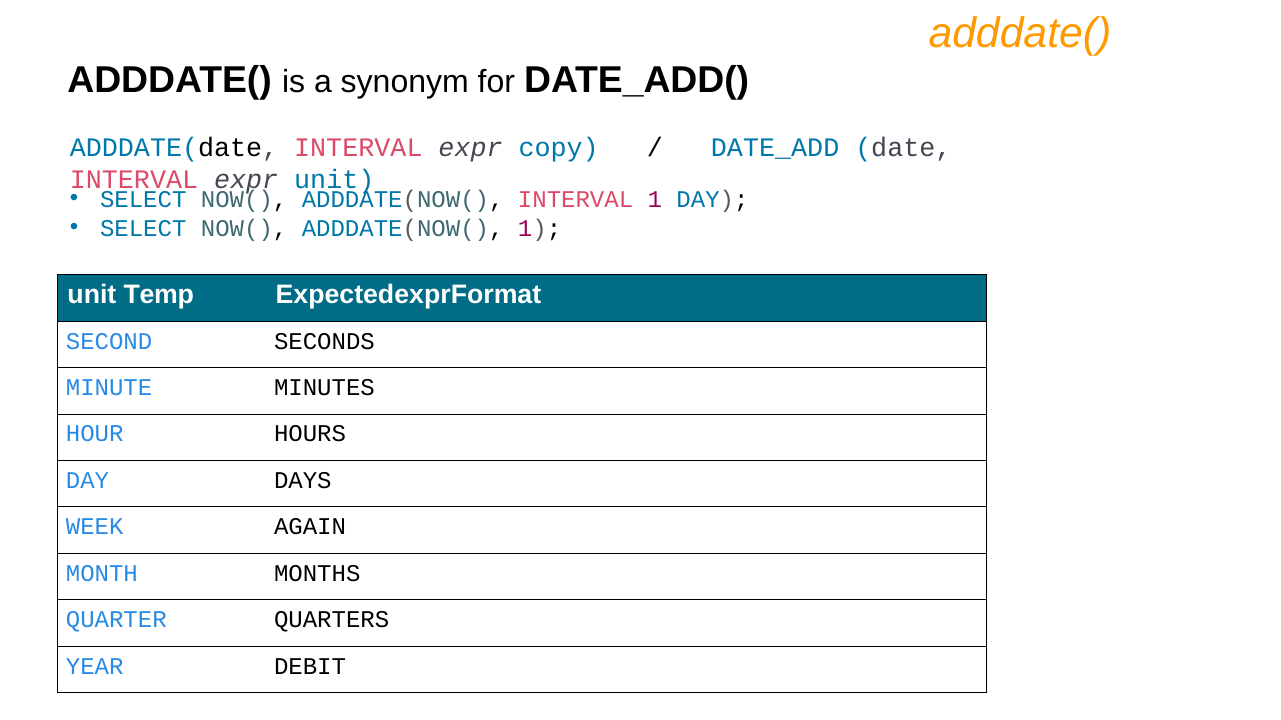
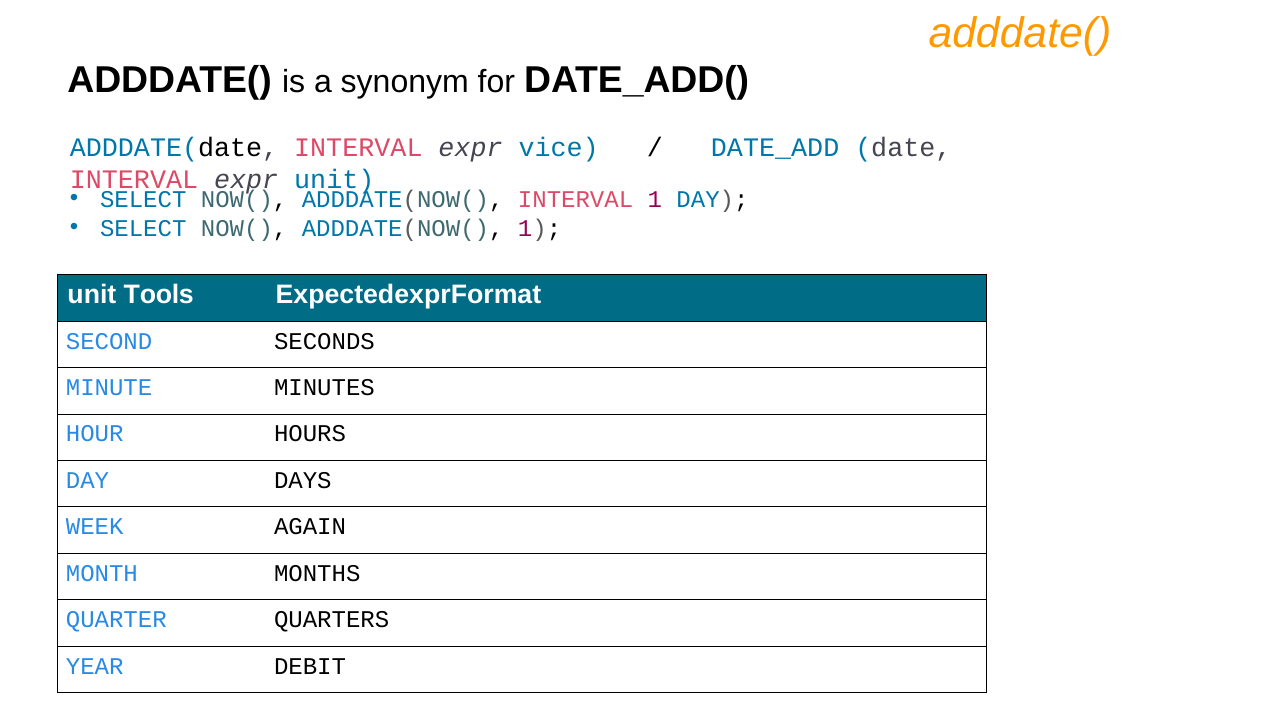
copy: copy -> vice
Temp: Temp -> Tools
